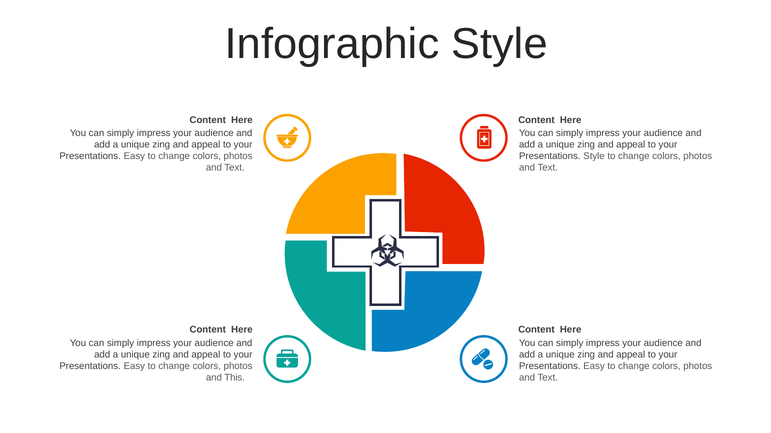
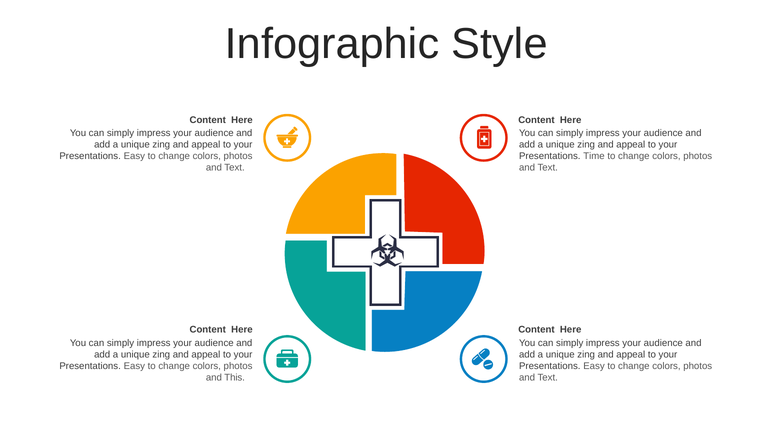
Presentations Style: Style -> Time
